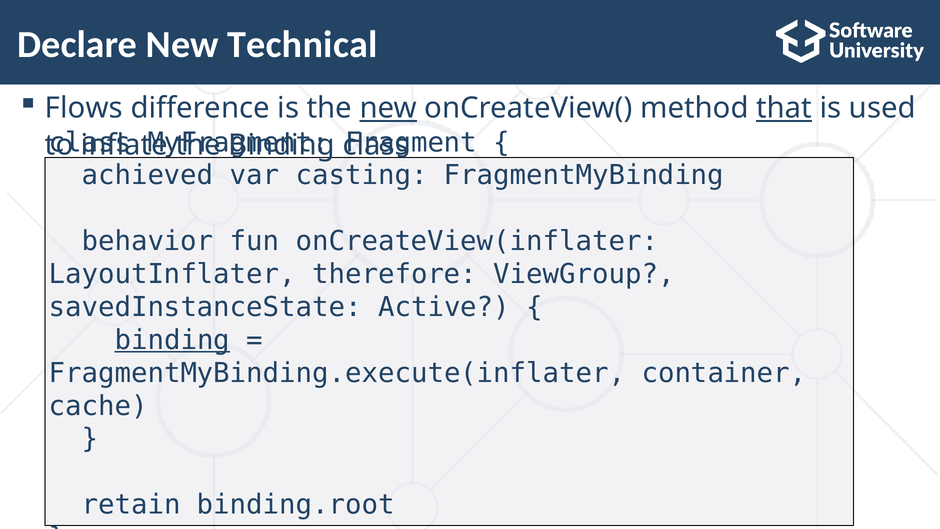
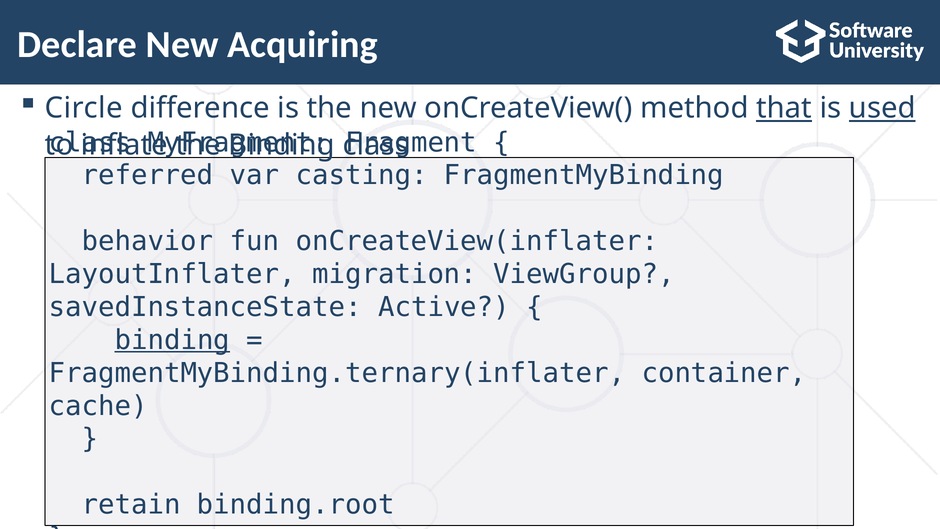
Technical: Technical -> Acquiring
Flows: Flows -> Circle
new at (388, 108) underline: present -> none
used underline: none -> present
achieved: achieved -> referred
therefore: therefore -> migration
FragmentMyBinding.execute(inflater: FragmentMyBinding.execute(inflater -> FragmentMyBinding.ternary(inflater
